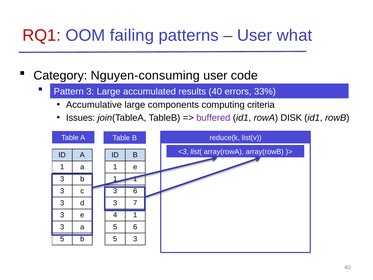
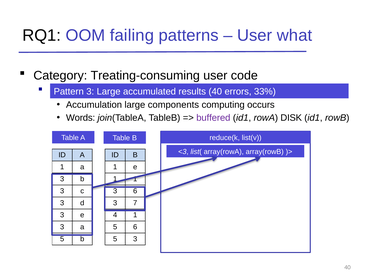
RQ1 colour: red -> black
Nguyen-consuming: Nguyen-consuming -> Treating-consuming
Accumulative: Accumulative -> Accumulation
criteria: criteria -> occurs
Issues: Issues -> Words
